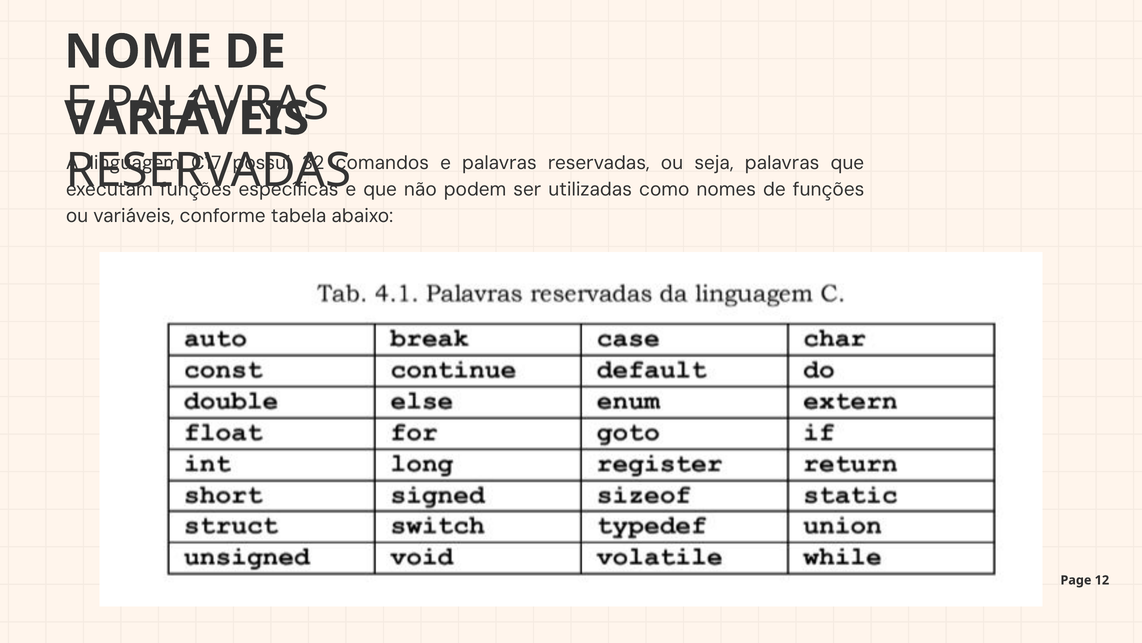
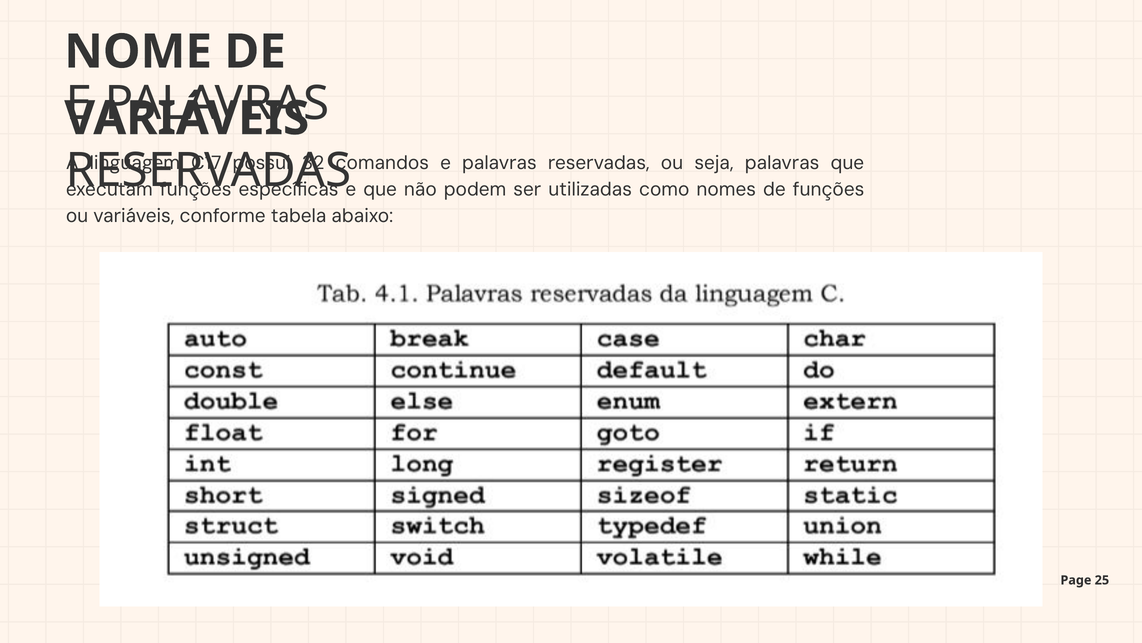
12: 12 -> 25
